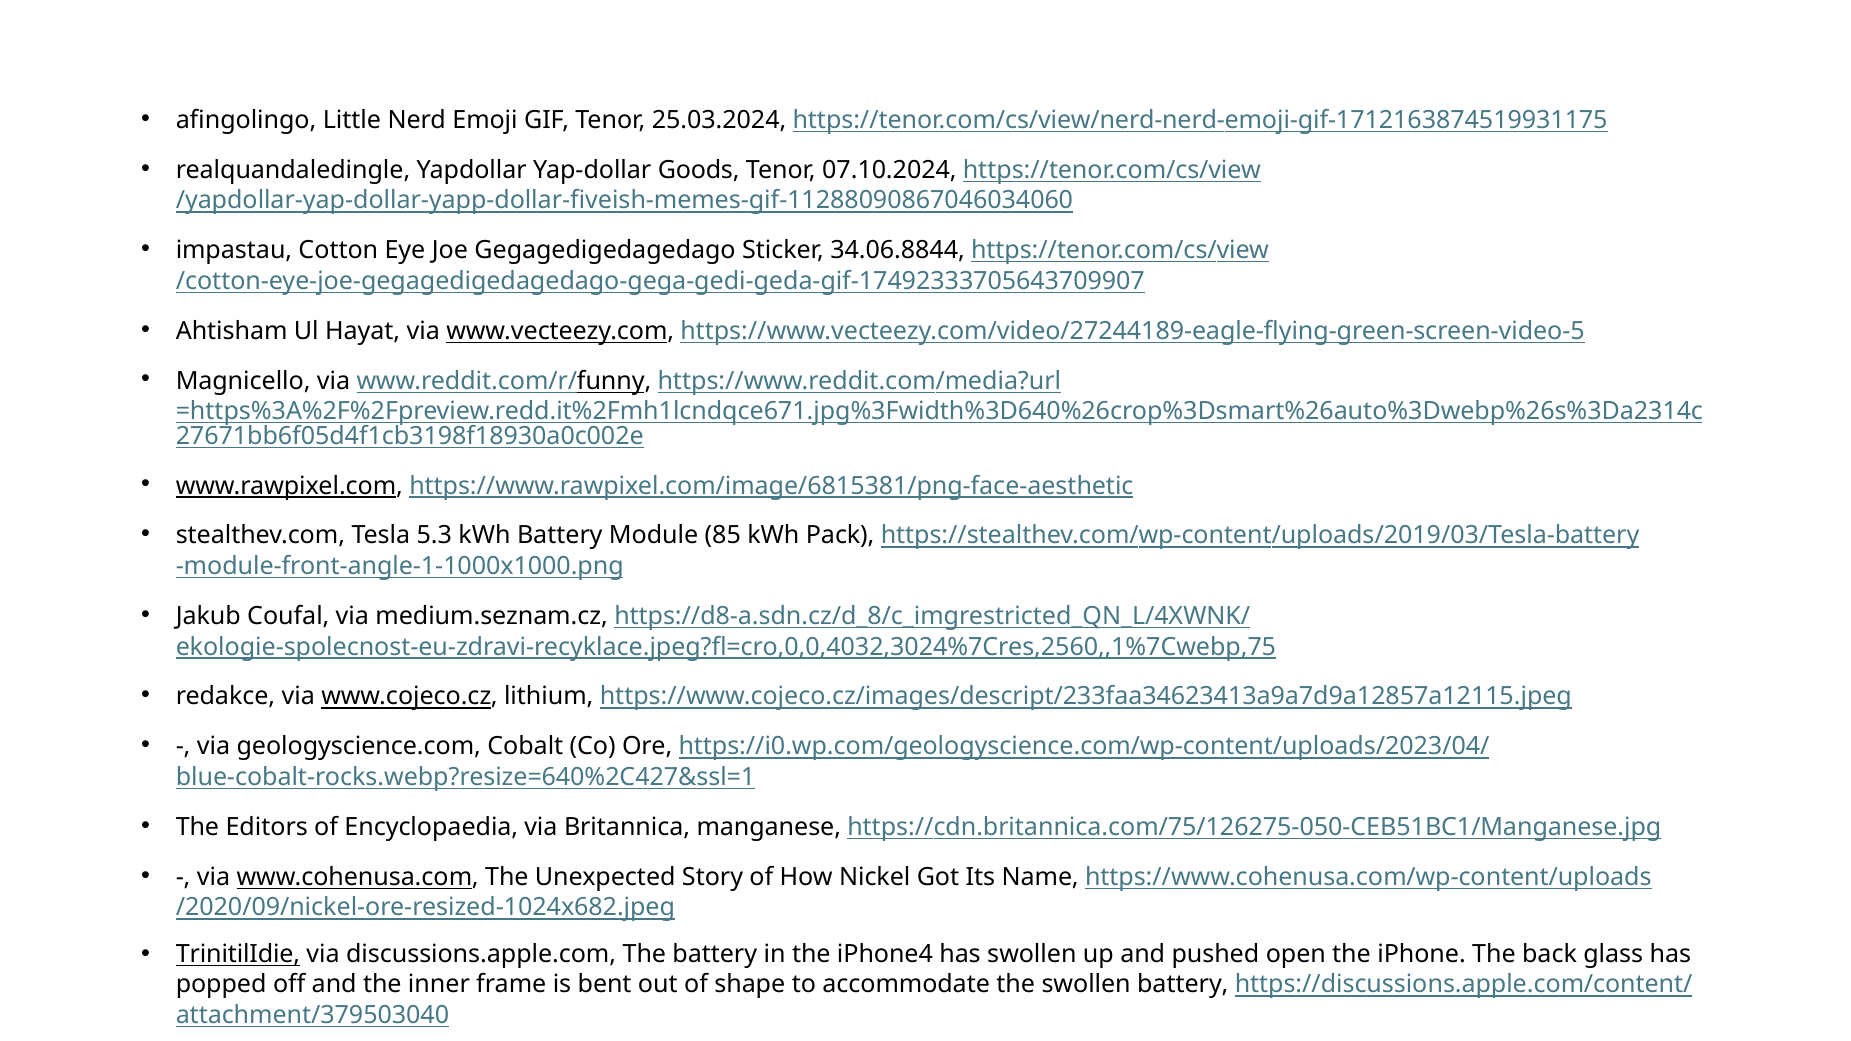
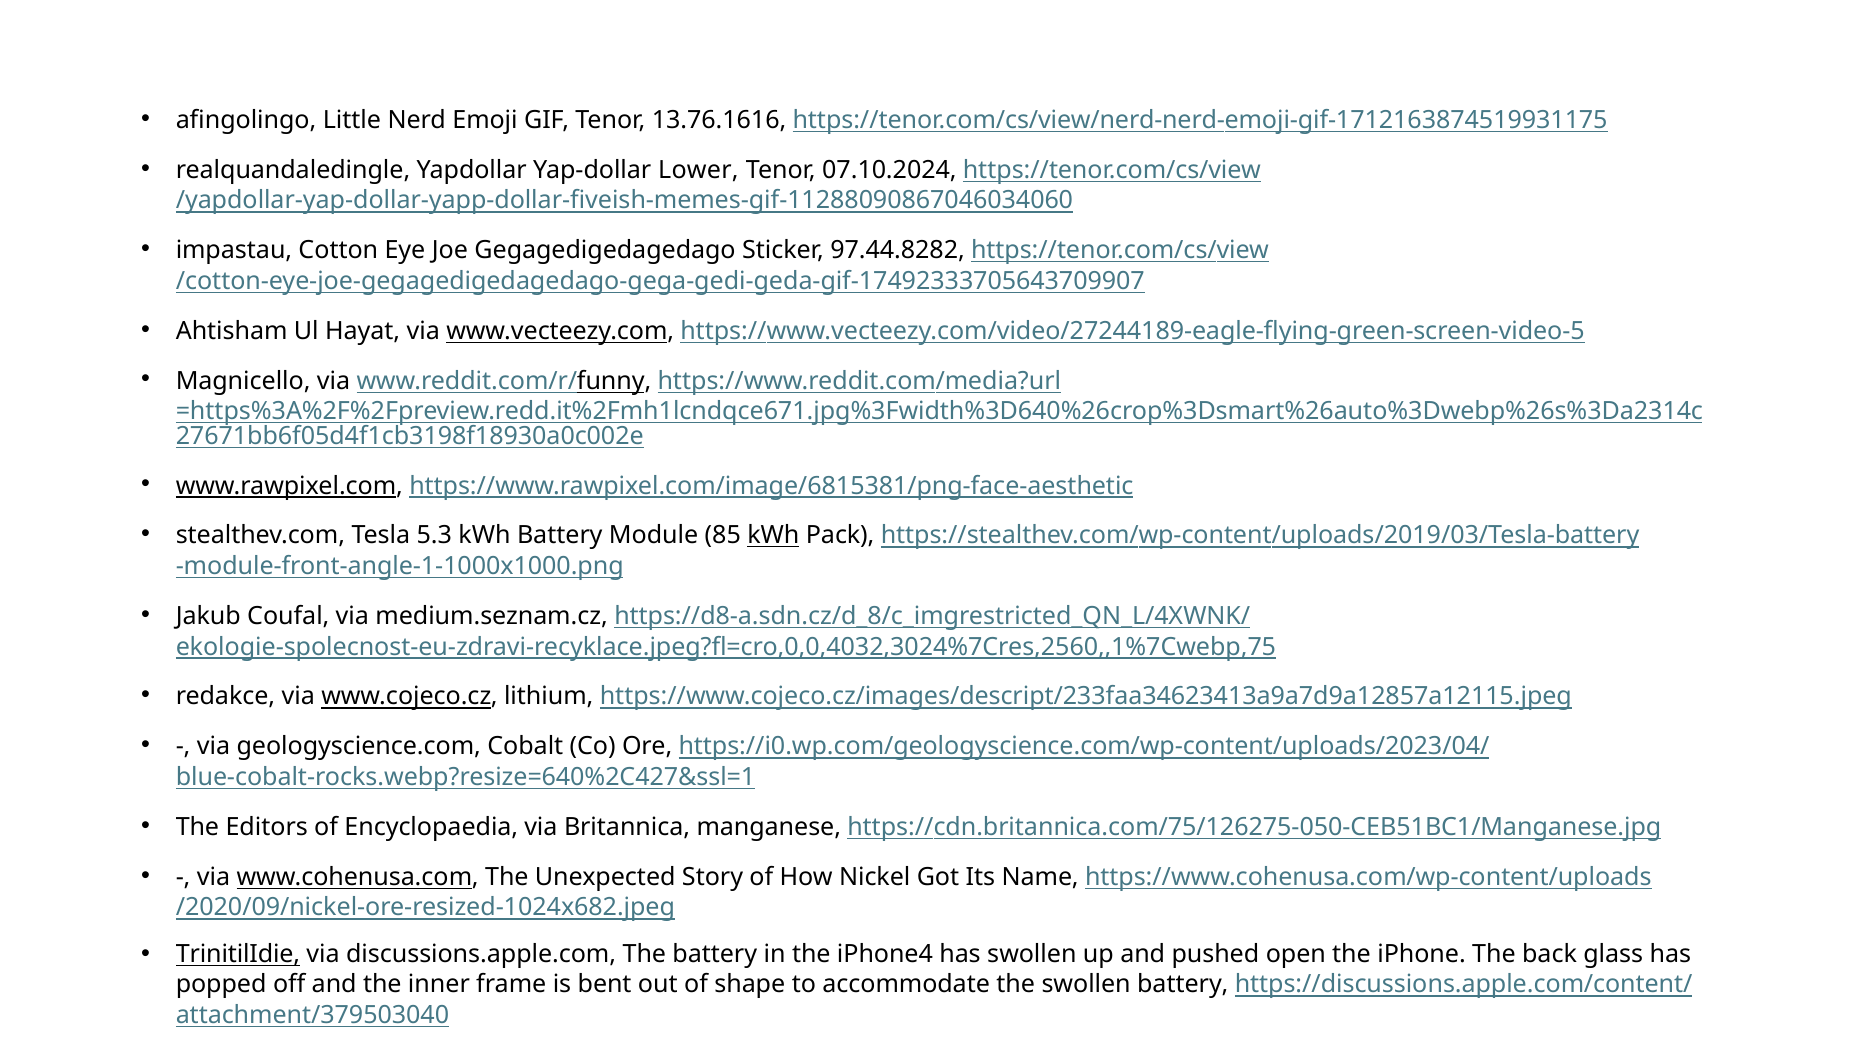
25.03.2024: 25.03.2024 -> 13.76.1616
Goods: Goods -> Lower
34.06.8844: 34.06.8844 -> 97.44.8282
kWh at (773, 536) underline: none -> present
